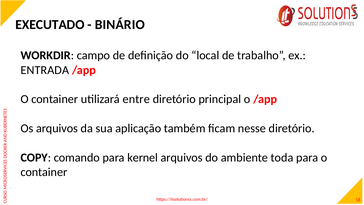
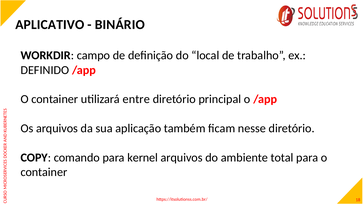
EXECUTADO: EXECUTADO -> APLICATIVO
ENTRADA: ENTRADA -> DEFINIDO
toda: toda -> total
